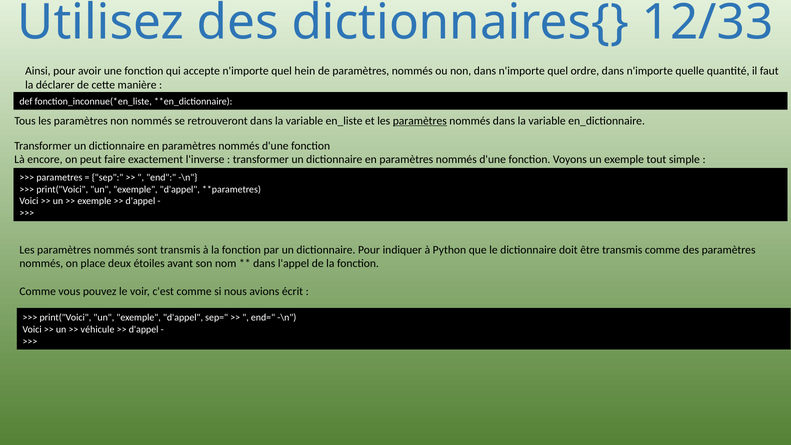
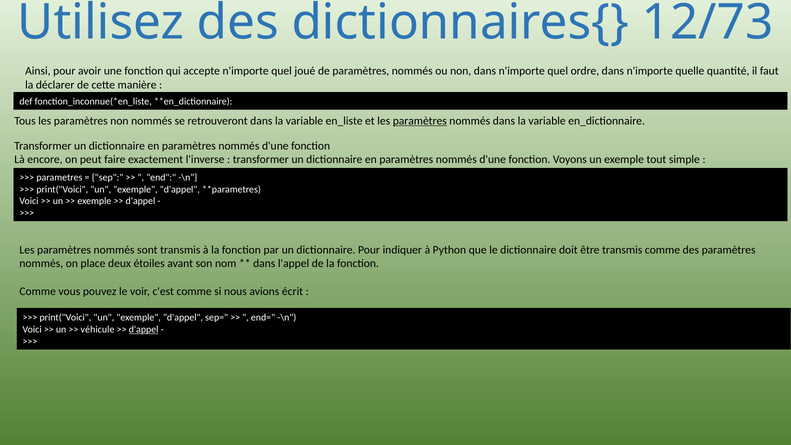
12/33: 12/33 -> 12/73
hein: hein -> joué
d'appel at (144, 329) underline: none -> present
